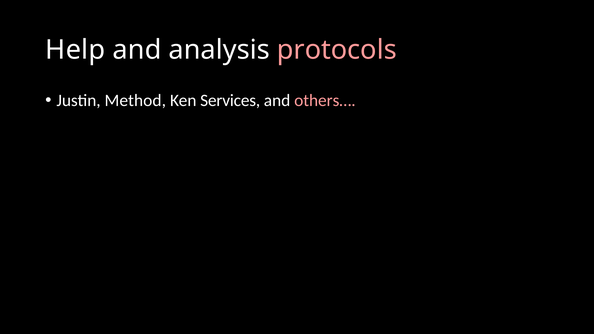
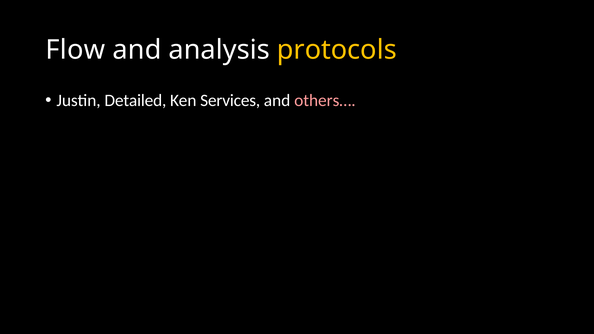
Help: Help -> Flow
protocols colour: pink -> yellow
Method: Method -> Detailed
